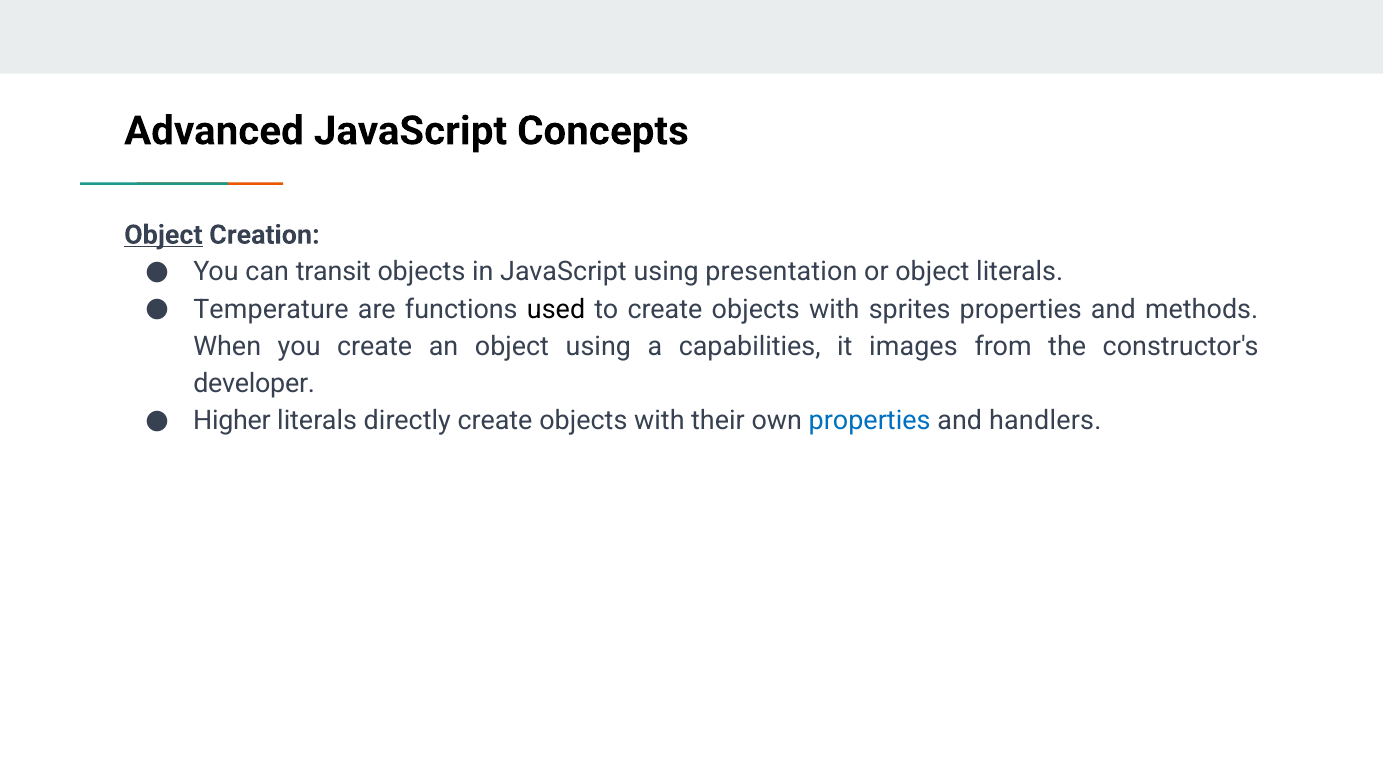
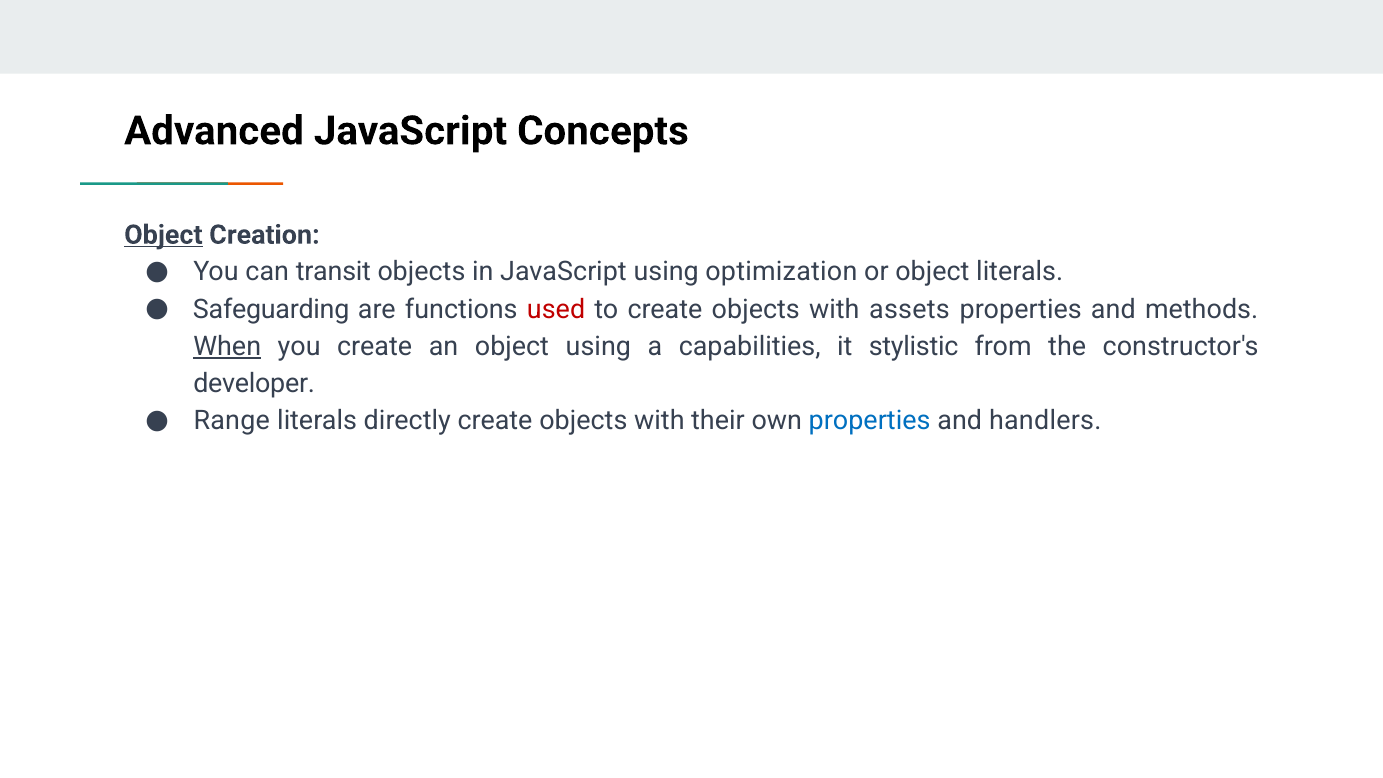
presentation: presentation -> optimization
Temperature: Temperature -> Safeguarding
used colour: black -> red
sprites: sprites -> assets
When underline: none -> present
images: images -> stylistic
Higher: Higher -> Range
